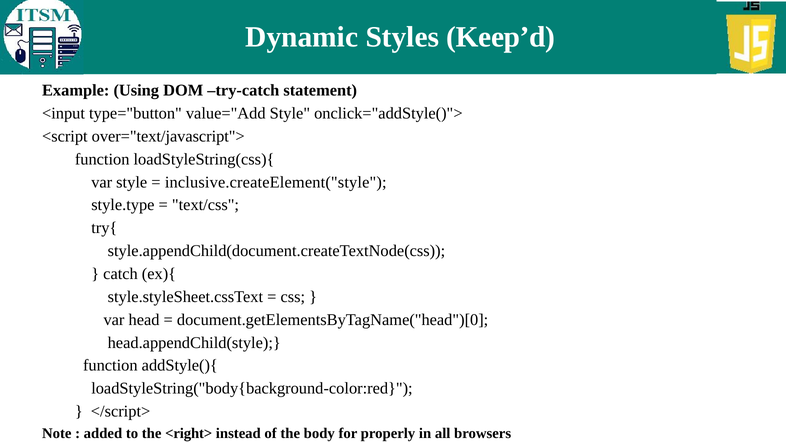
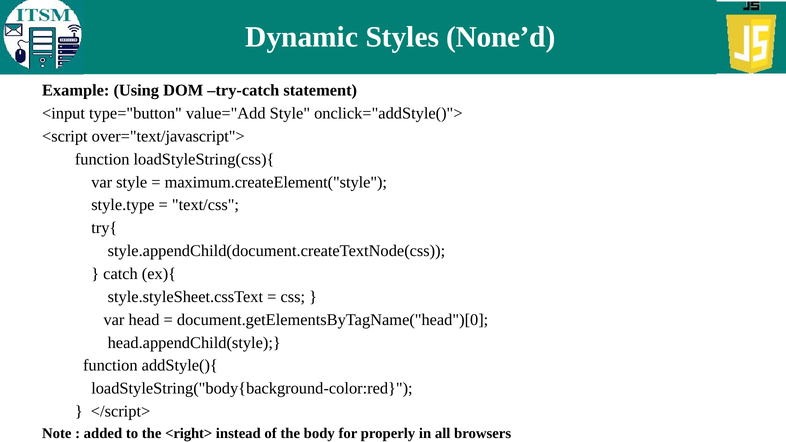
Keep’d: Keep’d -> None’d
inclusive.createElement("style: inclusive.createElement("style -> maximum.createElement("style
